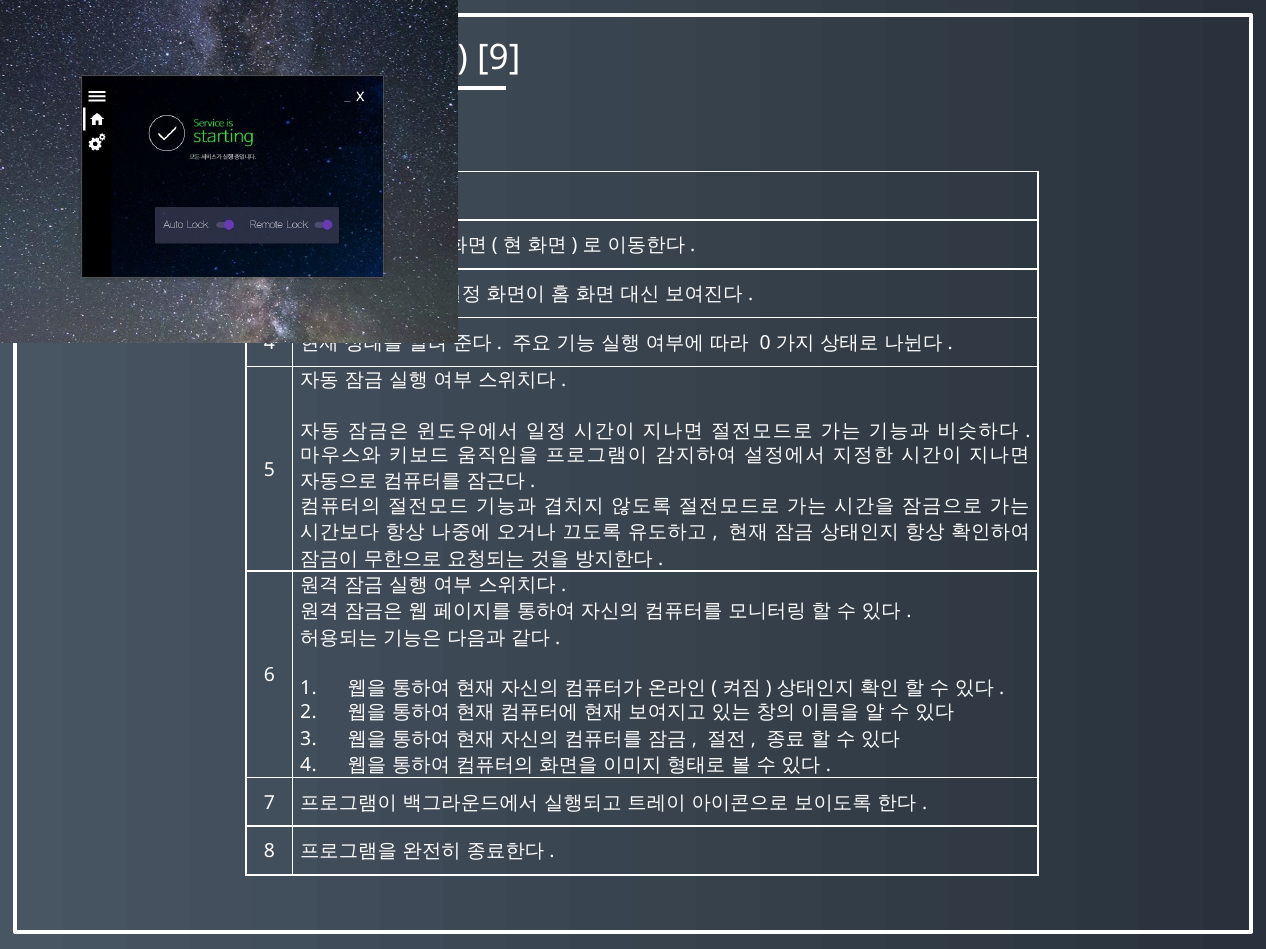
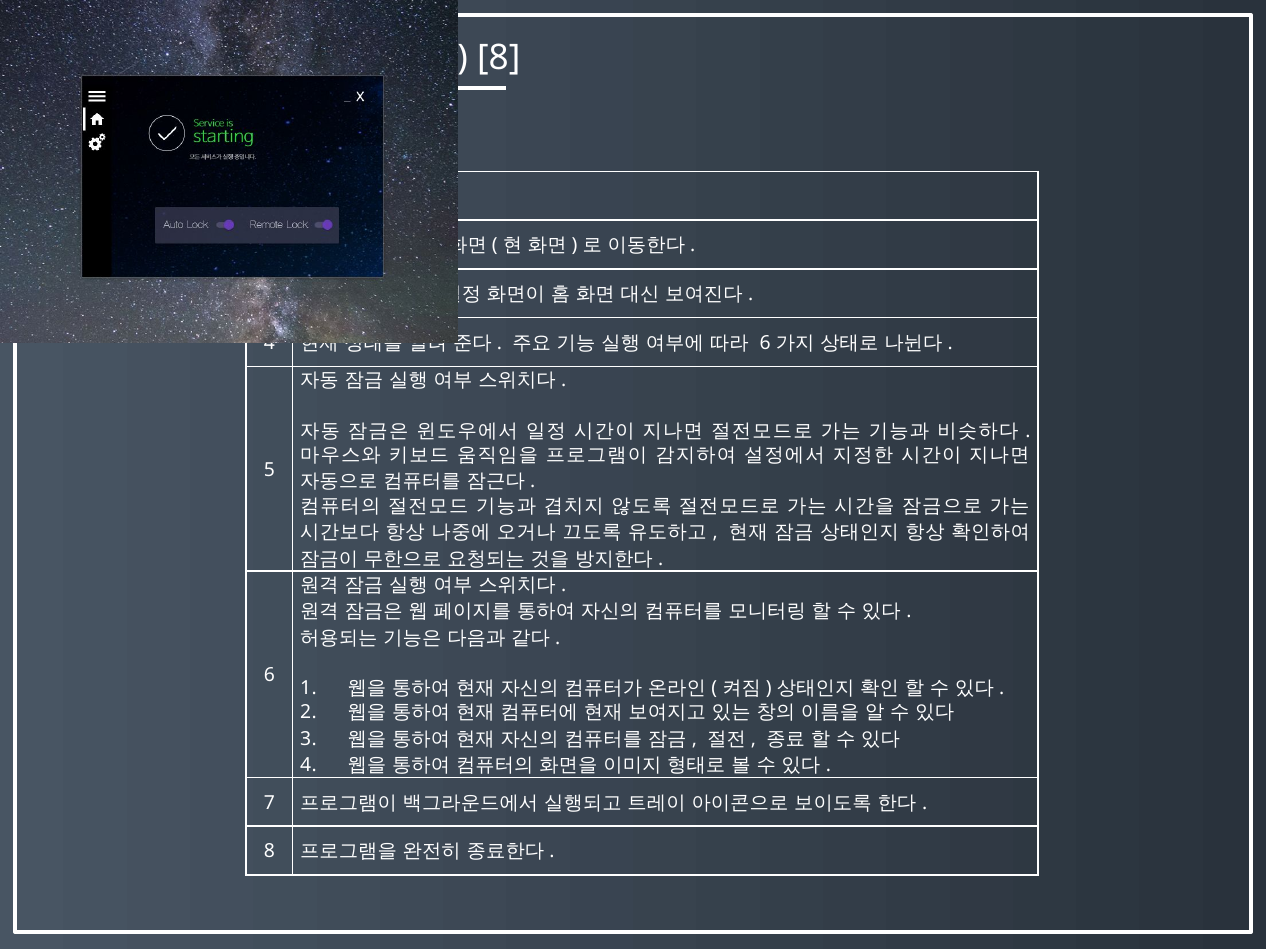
9 at (499, 58): 9 -> 8
0 at (765, 343): 0 -> 6
